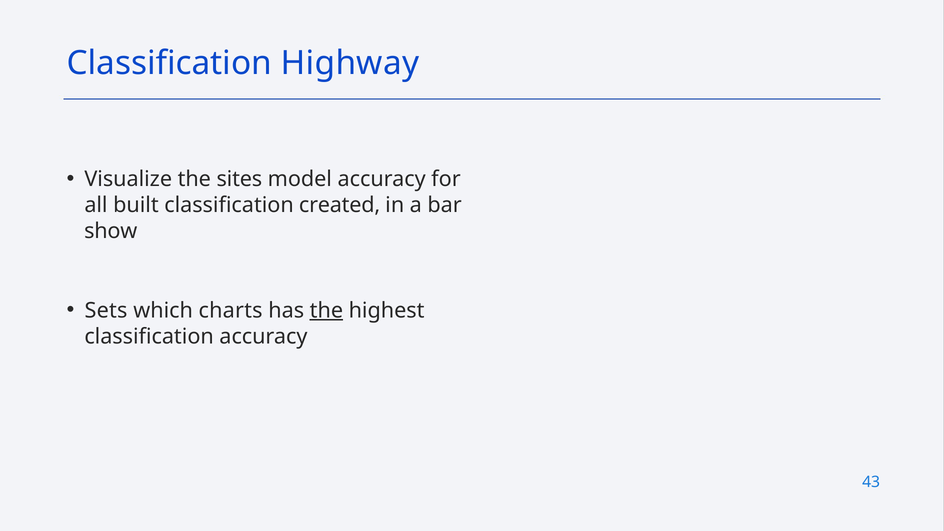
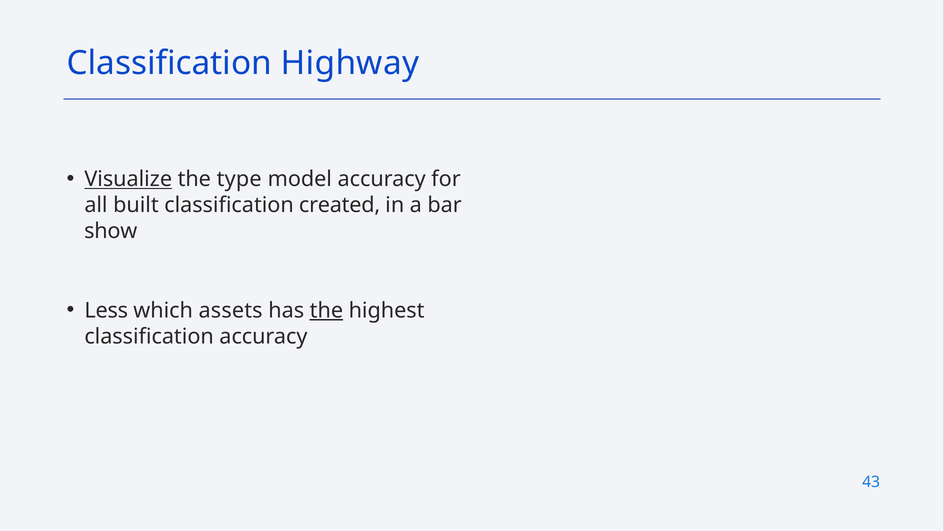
Visualize underline: none -> present
sites: sites -> type
Sets: Sets -> Less
charts: charts -> assets
